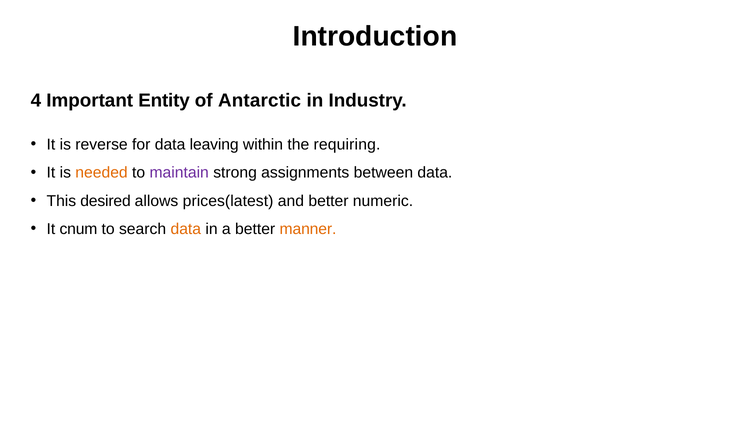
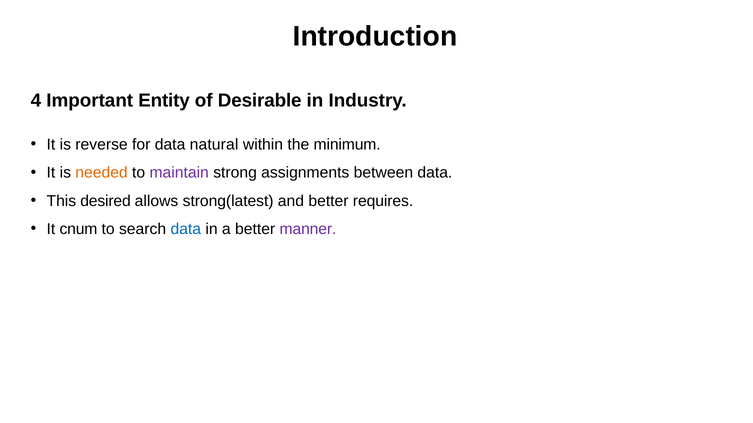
Antarctic: Antarctic -> Desirable
leaving: leaving -> natural
requiring: requiring -> minimum
prices(latest: prices(latest -> strong(latest
numeric: numeric -> requires
data at (186, 230) colour: orange -> blue
manner colour: orange -> purple
